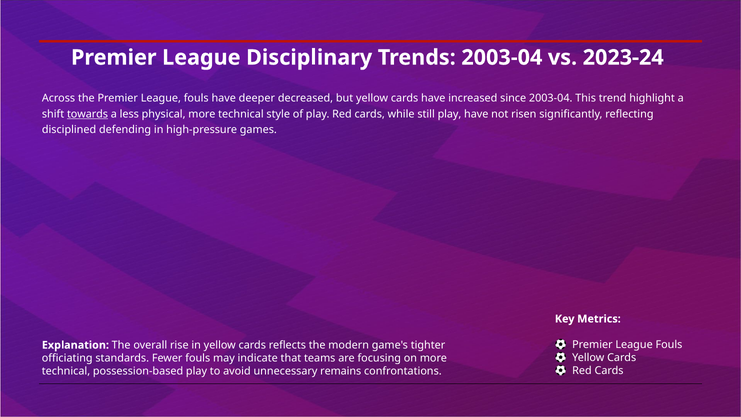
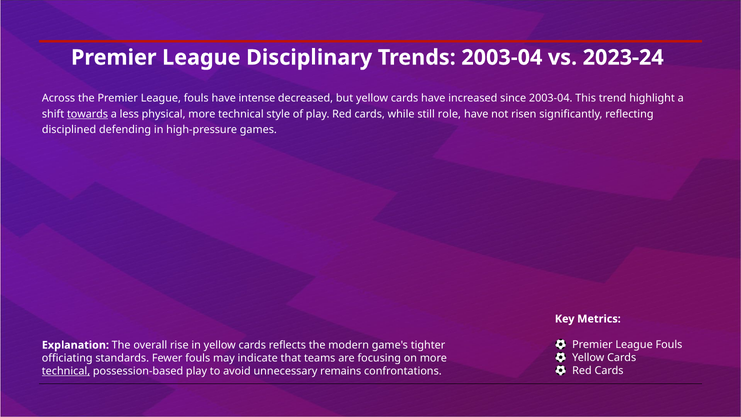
deeper: deeper -> intense
still play: play -> role
technical at (66, 371) underline: none -> present
